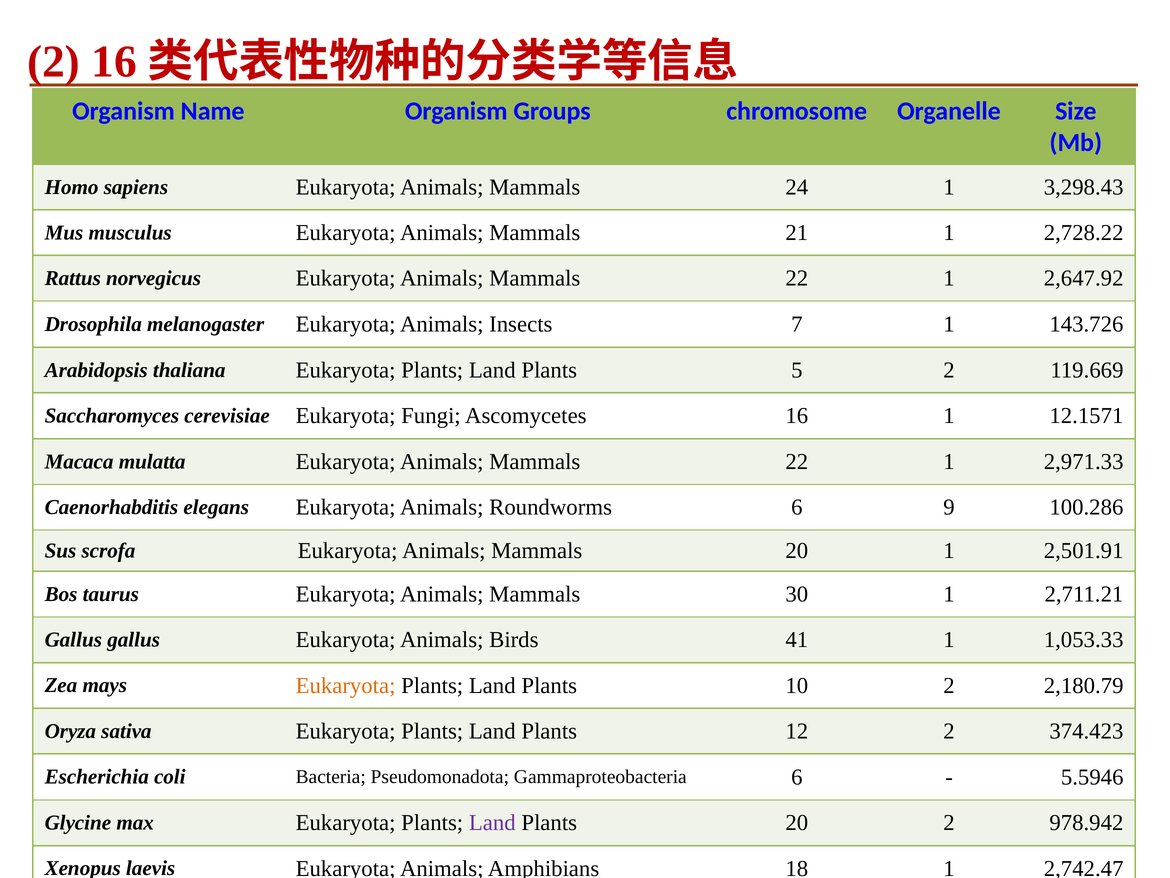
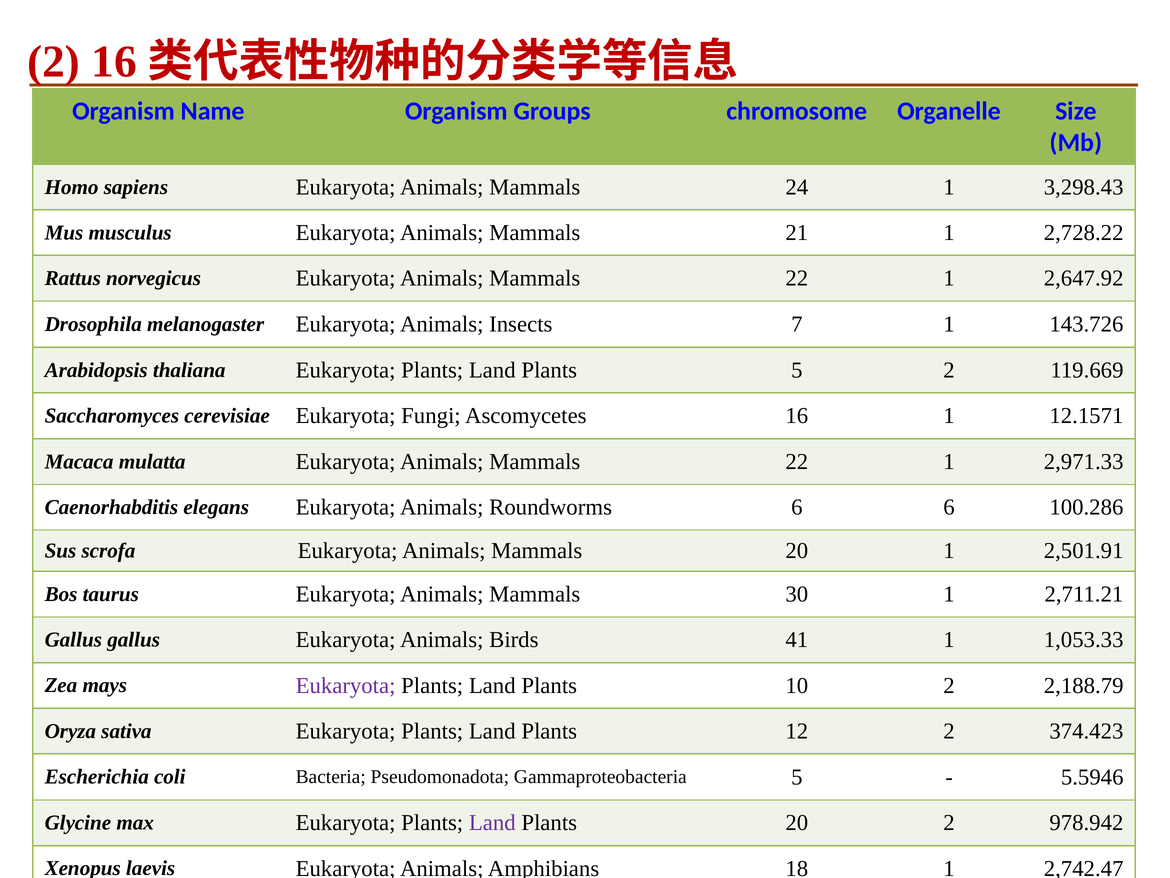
6 9: 9 -> 6
Eukaryota at (346, 685) colour: orange -> purple
2,180.79: 2,180.79 -> 2,188.79
Gammaproteobacteria 6: 6 -> 5
